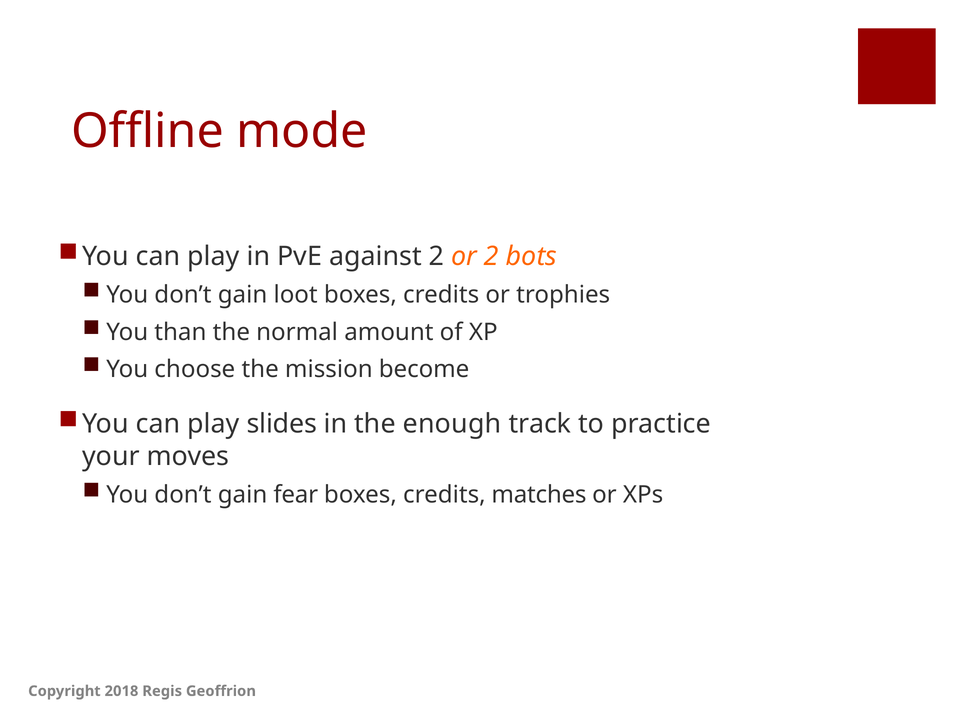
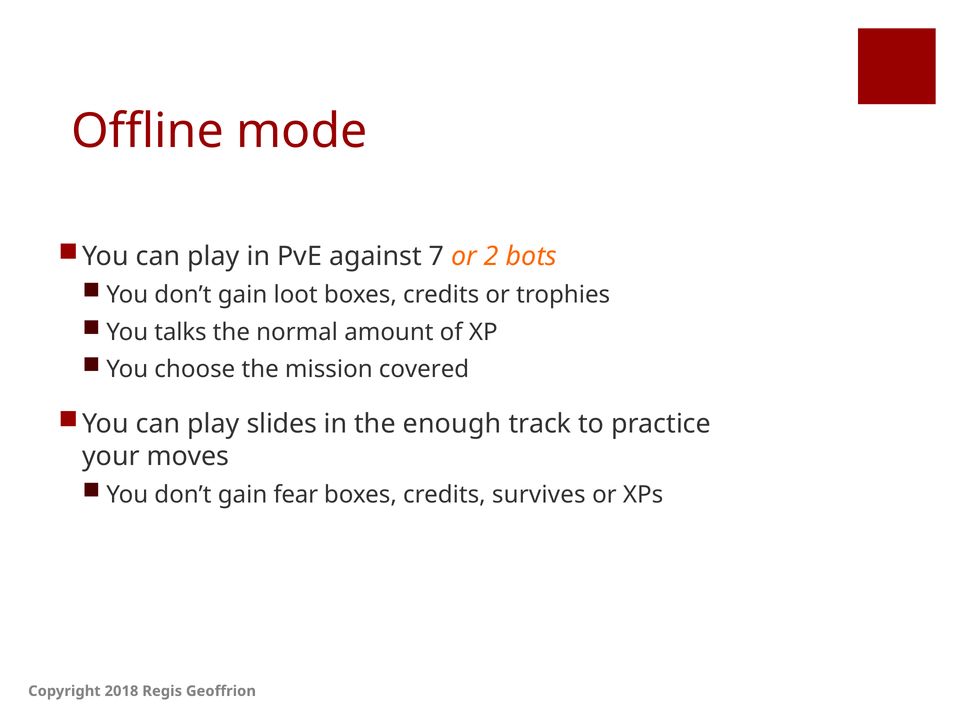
against 2: 2 -> 7
than: than -> talks
become: become -> covered
matches: matches -> survives
